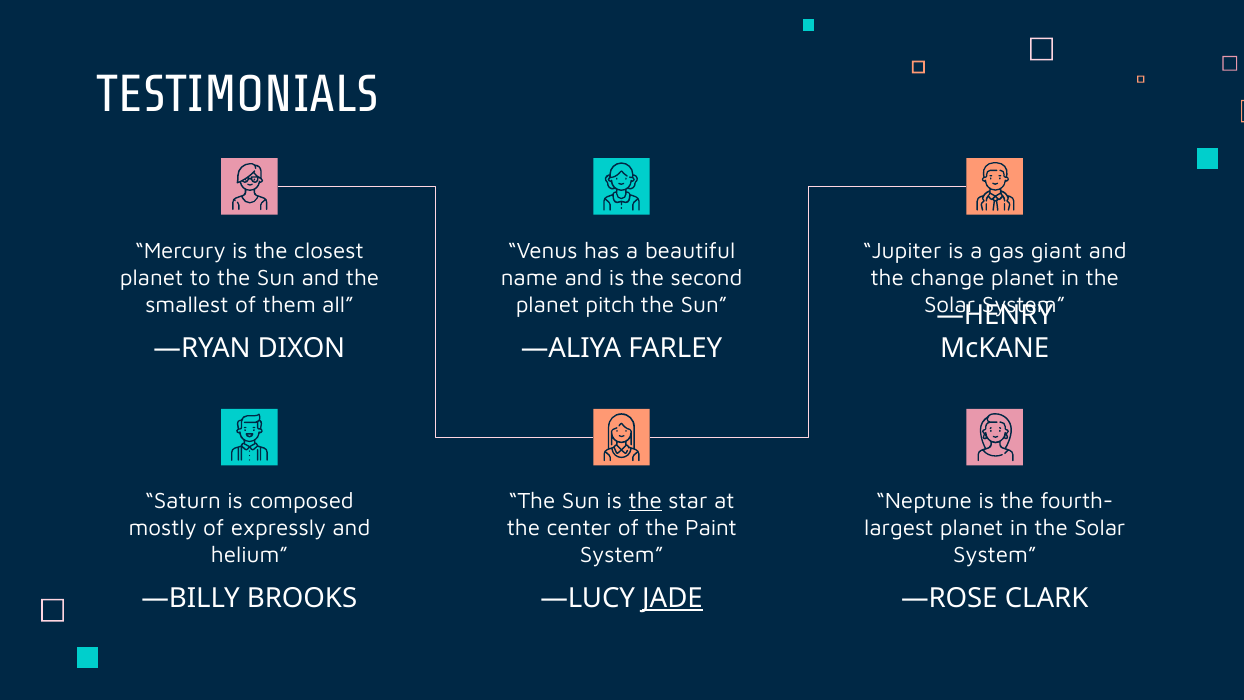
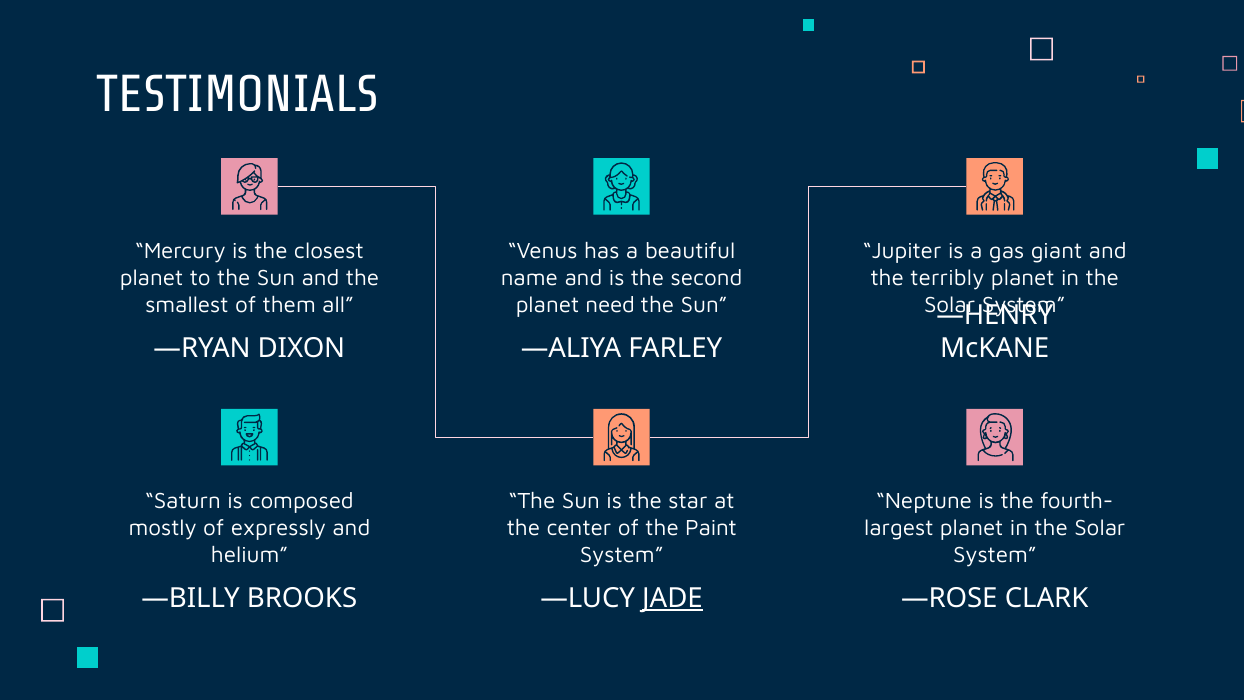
change: change -> terribly
pitch: pitch -> need
the at (645, 501) underline: present -> none
